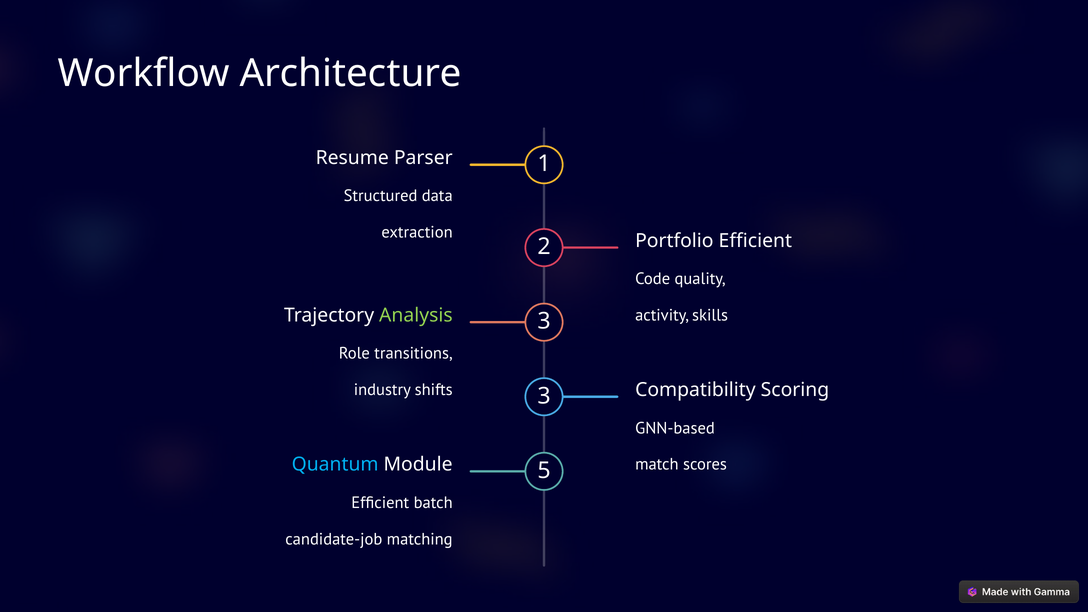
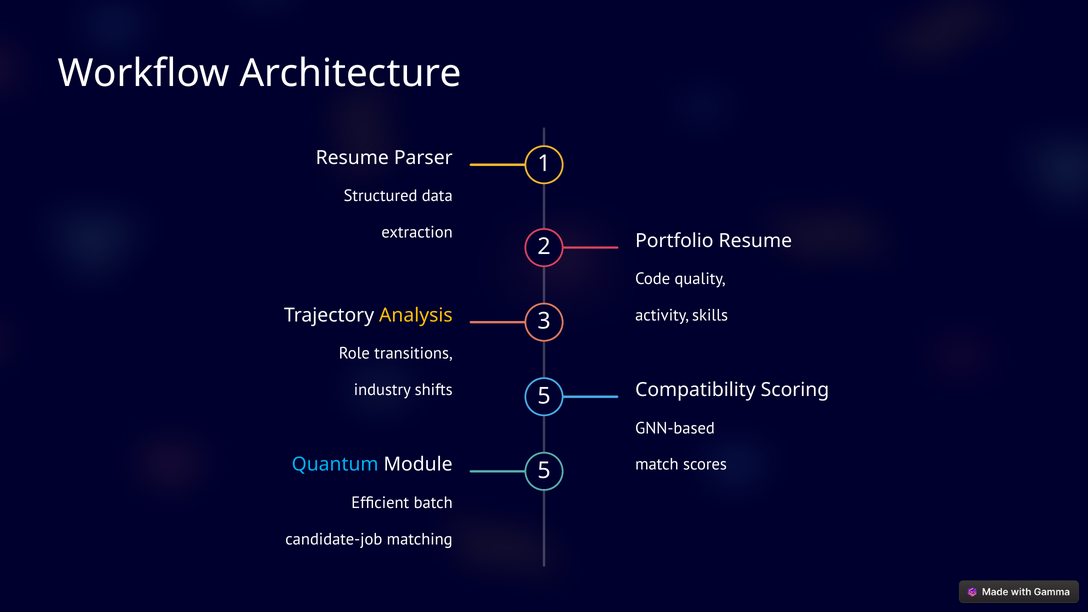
Portfolio Efficient: Efficient -> Resume
Analysis colour: light green -> yellow
shifts 3: 3 -> 5
